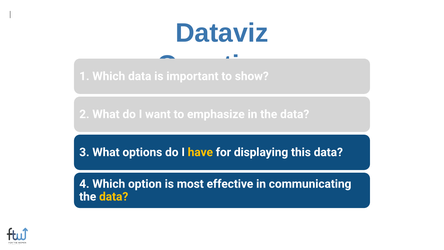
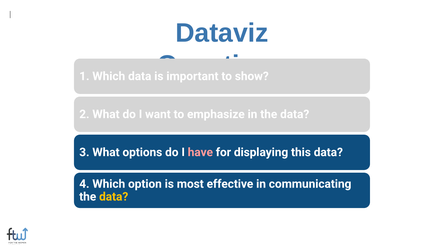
have colour: yellow -> pink
